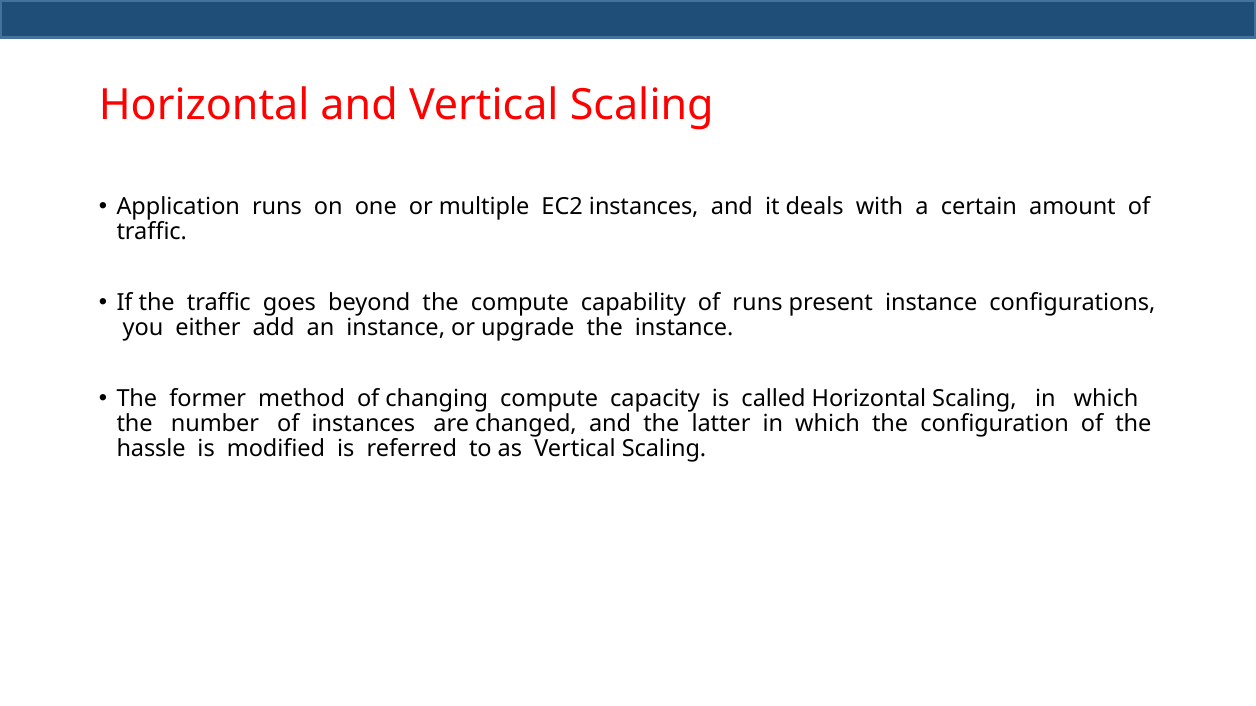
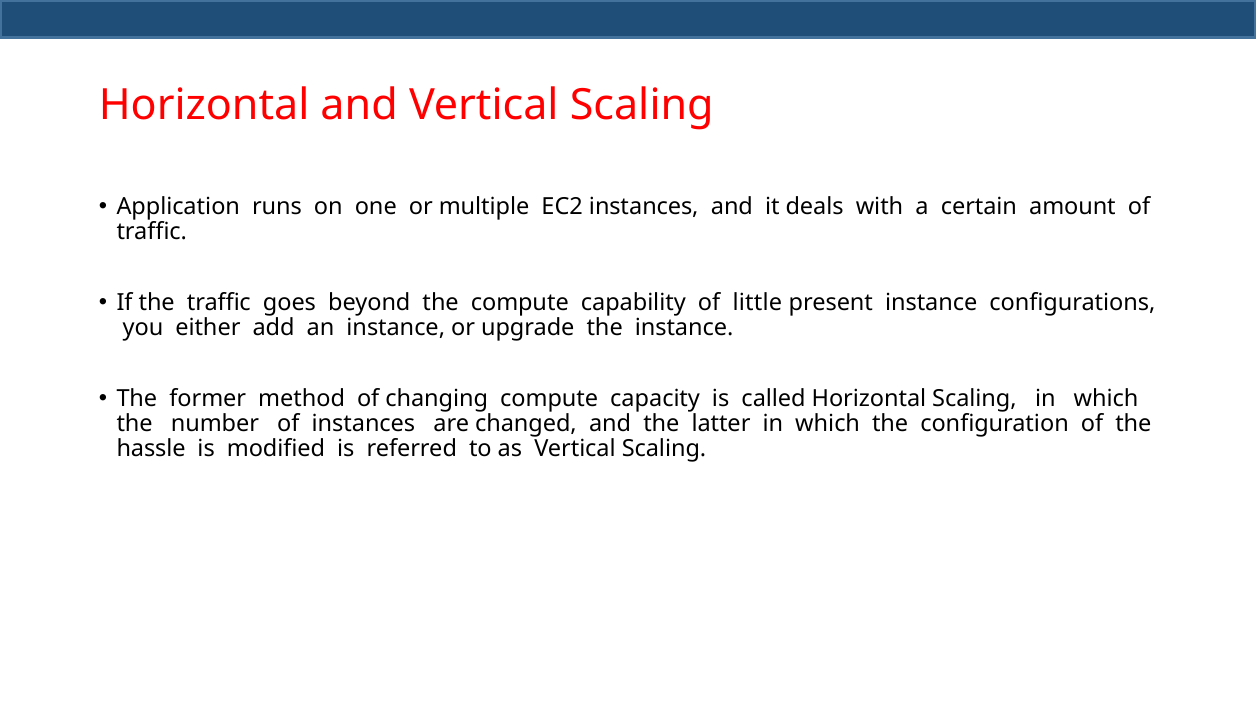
of runs: runs -> little
